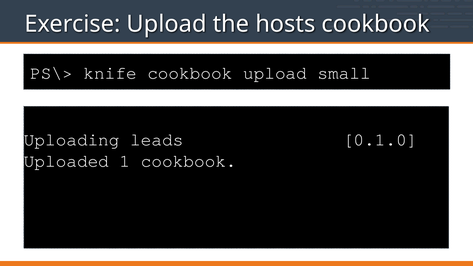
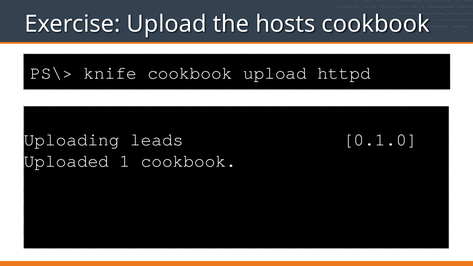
small: small -> httpd
